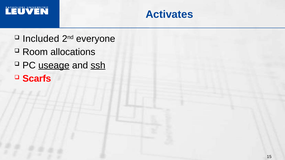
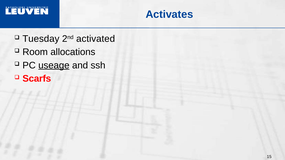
Included: Included -> Tuesday
everyone: everyone -> activated
ssh underline: present -> none
